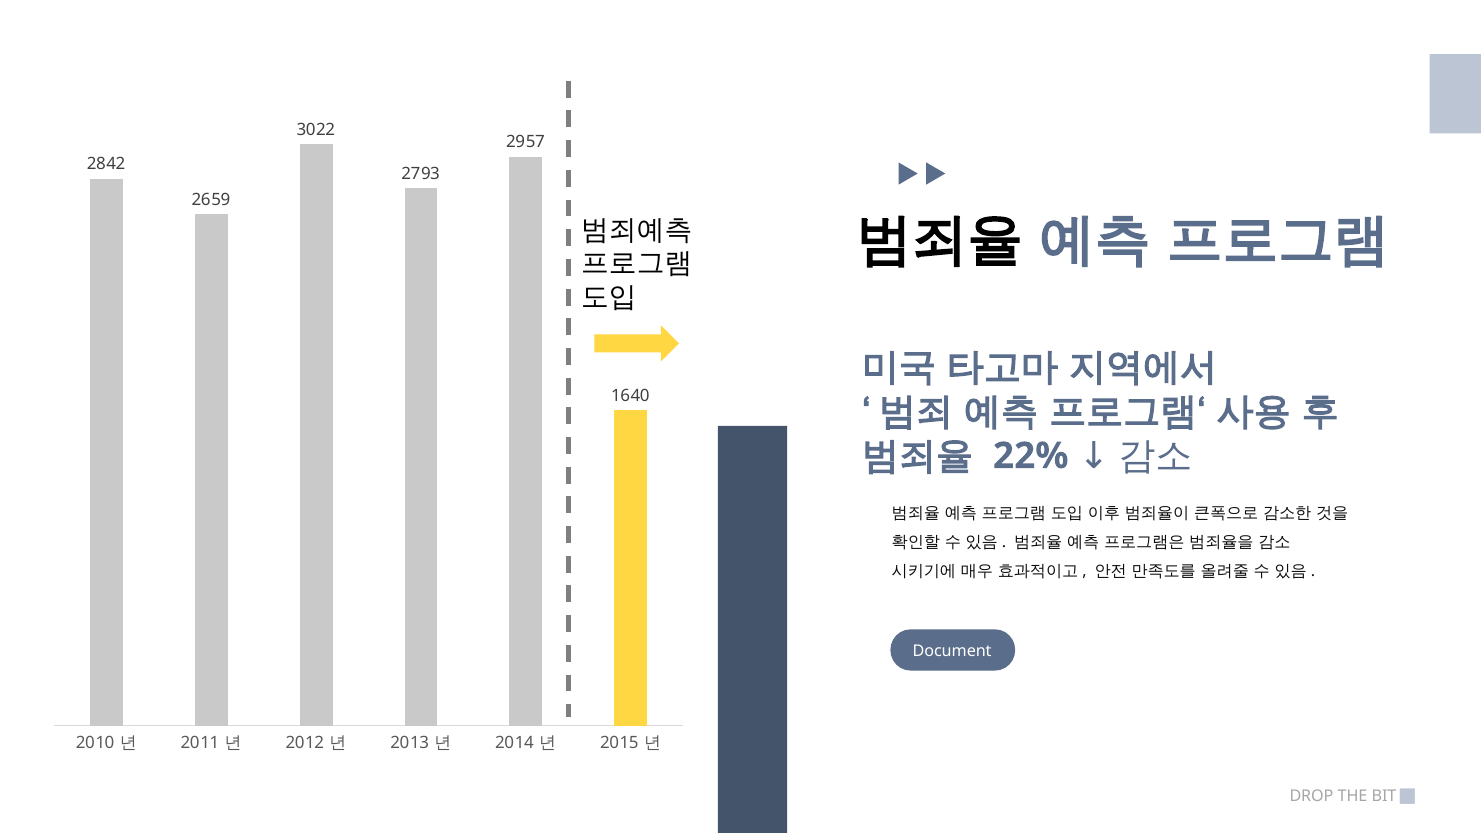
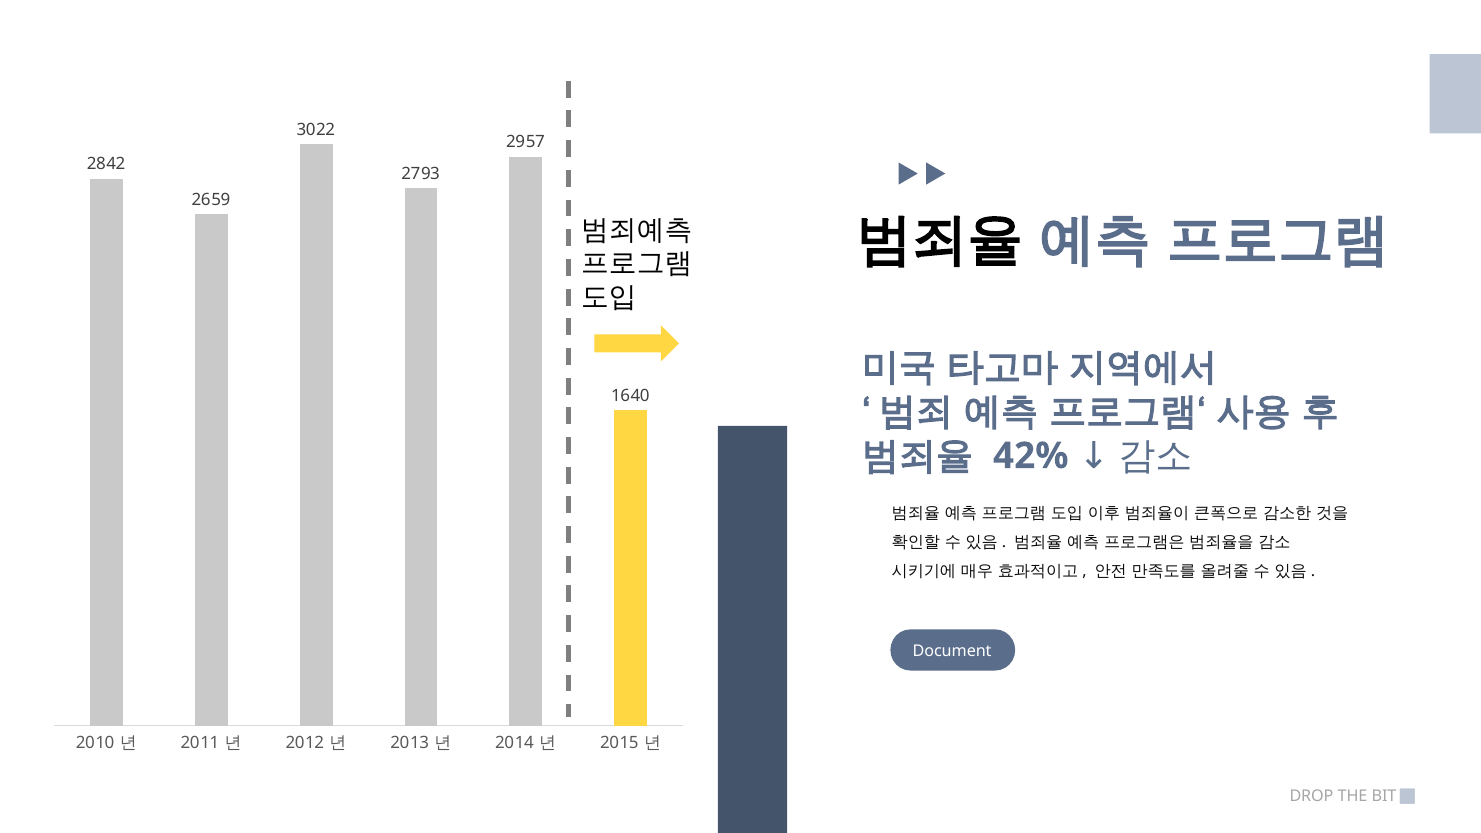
22%: 22% -> 42%
